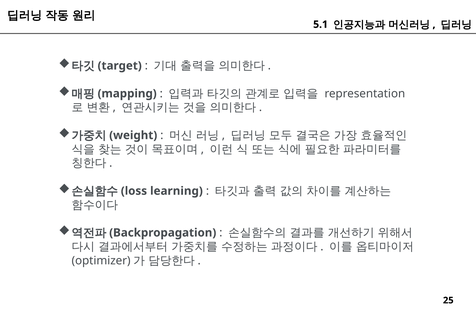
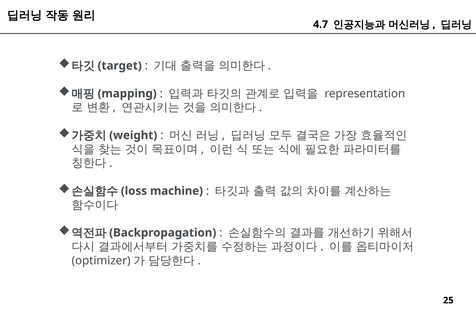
5.1: 5.1 -> 4.7
learning: learning -> machine
